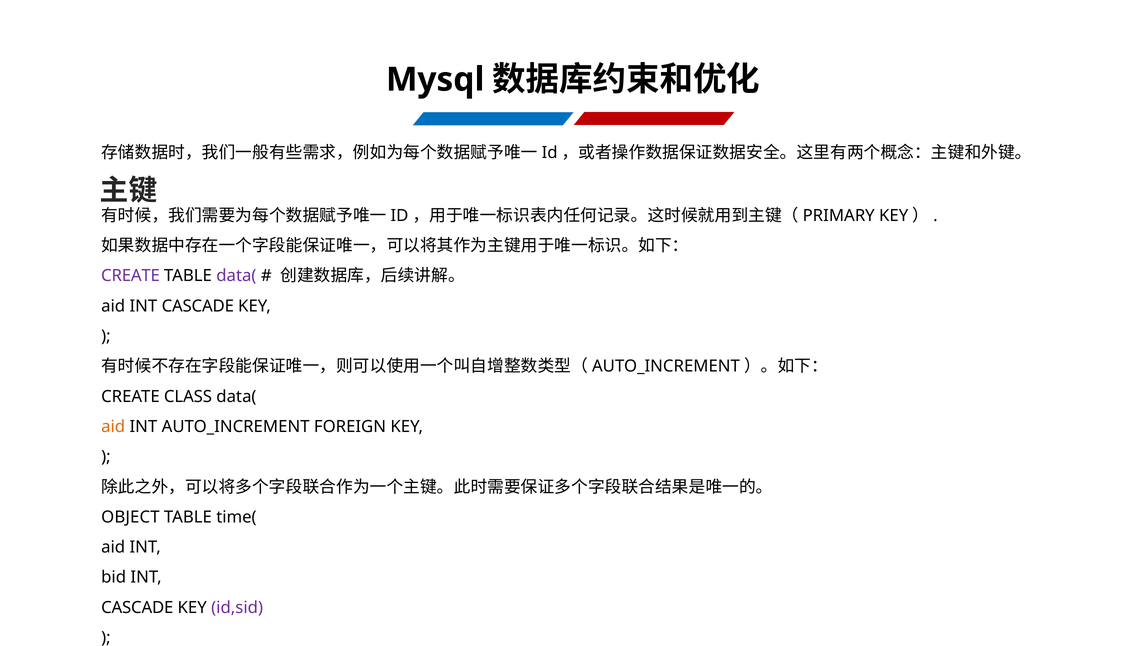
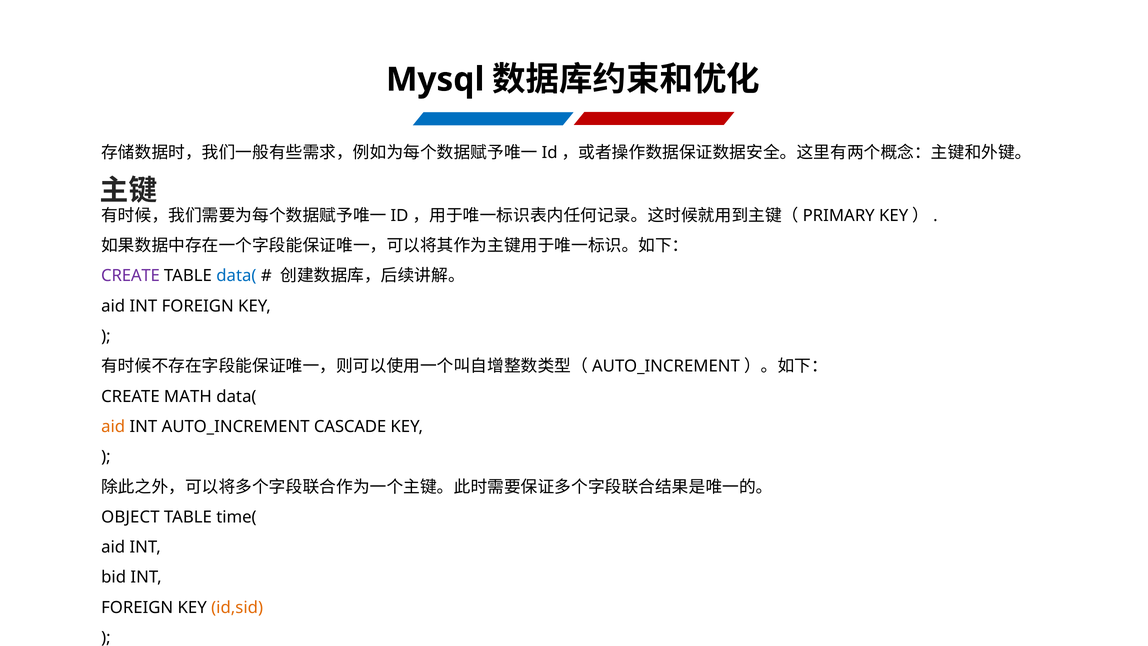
data( at (236, 276) colour: purple -> blue
aid INT CASCADE: CASCADE -> FOREIGN
CLASS: CLASS -> MATH
FOREIGN: FOREIGN -> CASCADE
CASCADE at (137, 607): CASCADE -> FOREIGN
id,sid colour: purple -> orange
